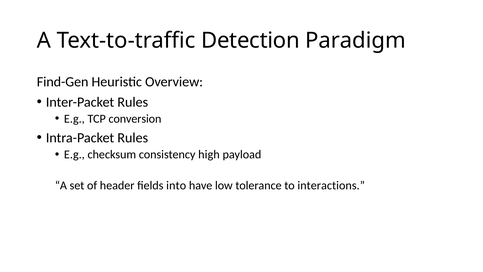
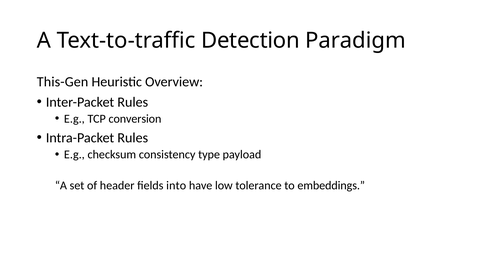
Find-Gen: Find-Gen -> This-Gen
high: high -> type
interactions: interactions -> embeddings
